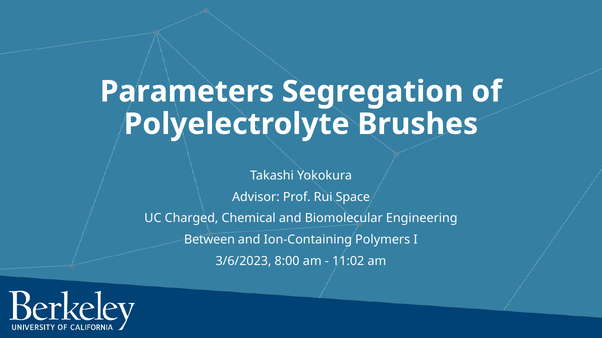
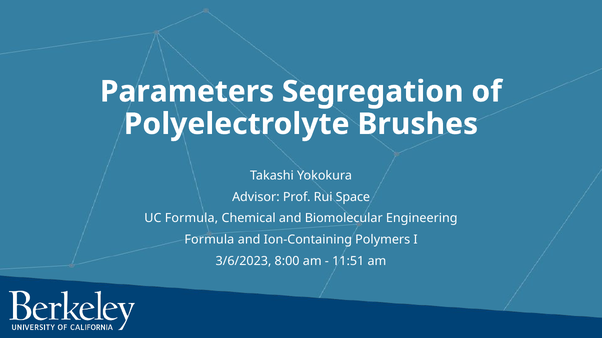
UC Charged: Charged -> Formula
Between at (210, 240): Between -> Formula
11:02: 11:02 -> 11:51
